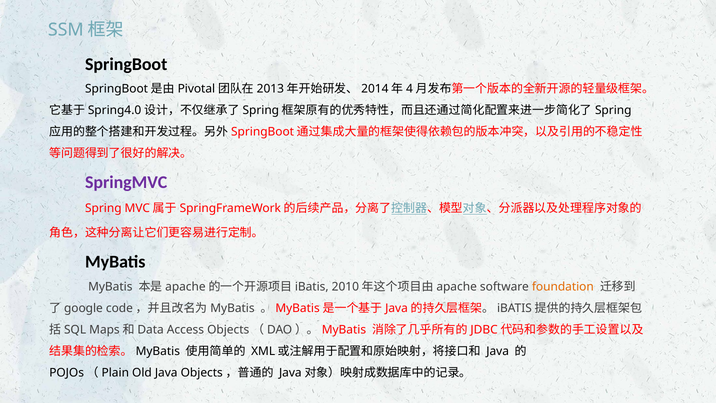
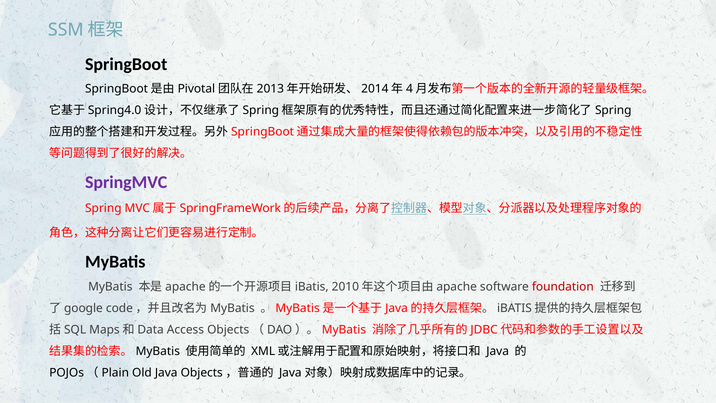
foundation colour: orange -> red
